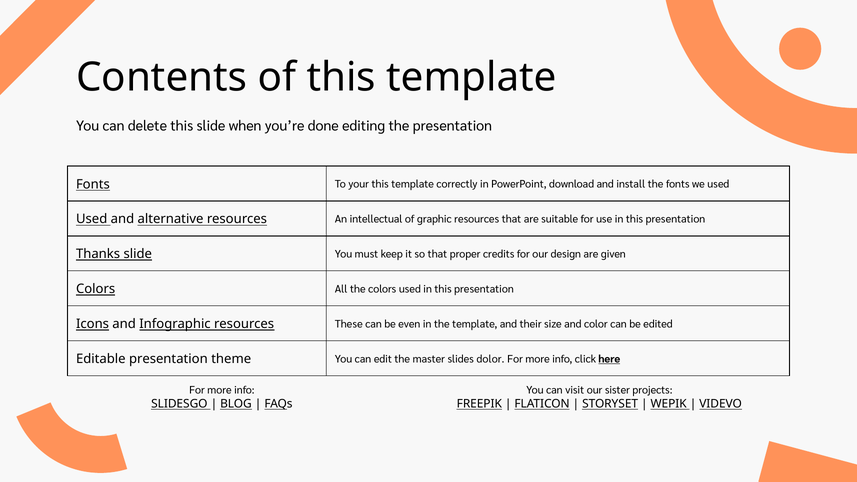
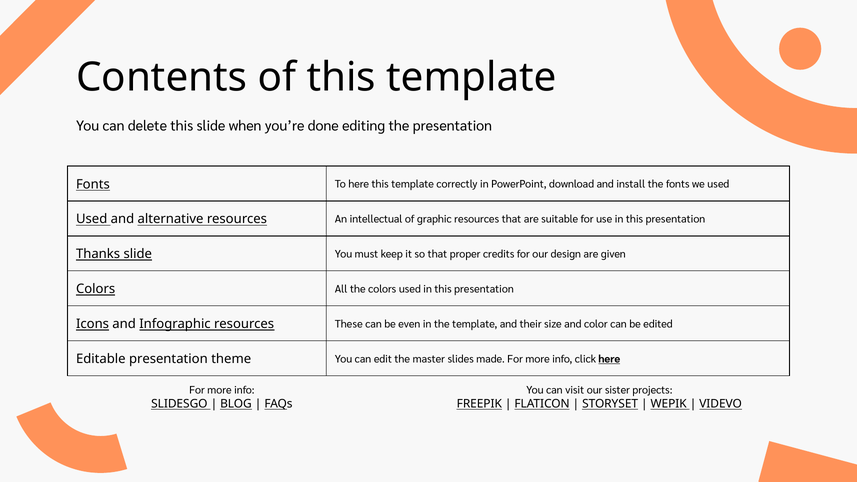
To your: your -> here
dolor: dolor -> made
